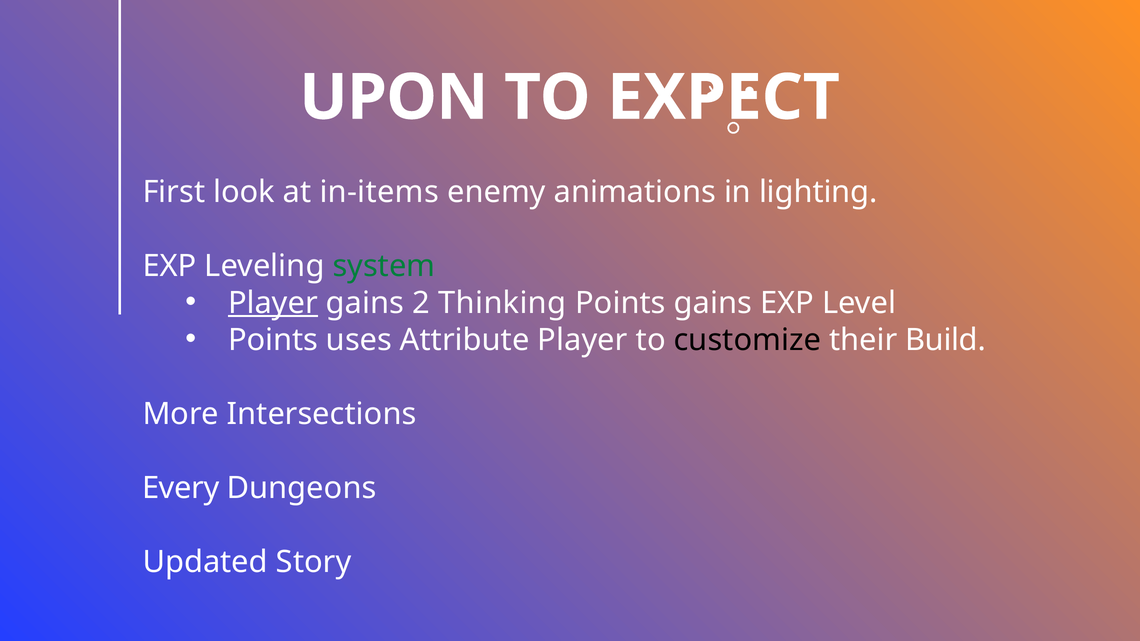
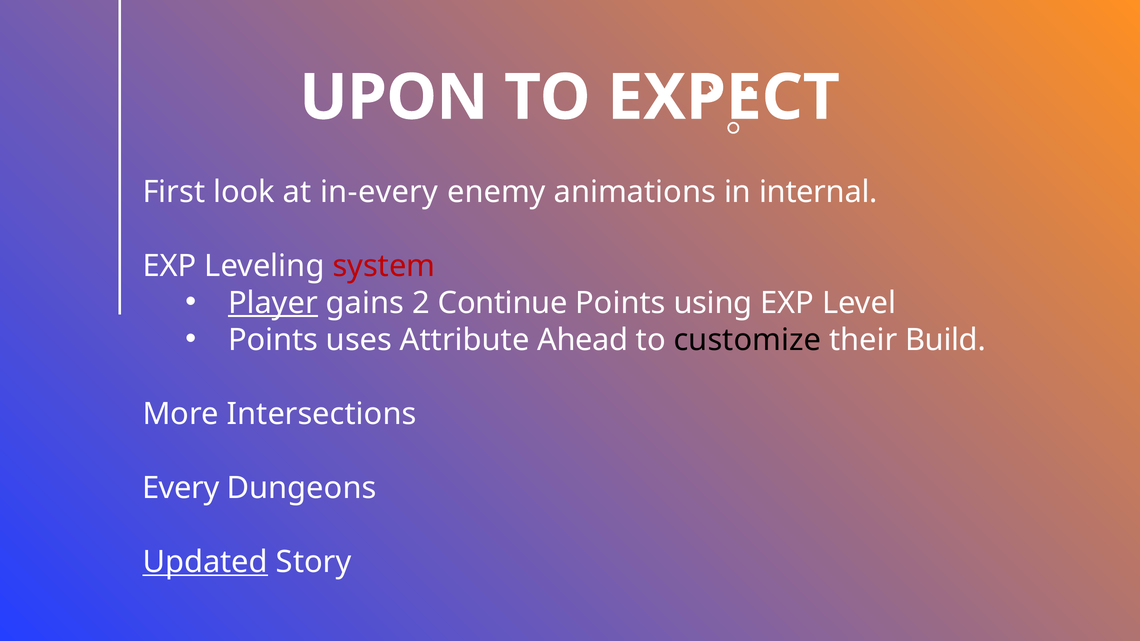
in-items: in-items -> in-every
lighting: lighting -> internal
system colour: green -> red
Thinking: Thinking -> Continue
Points gains: gains -> using
Attribute Player: Player -> Ahead
Updated underline: none -> present
